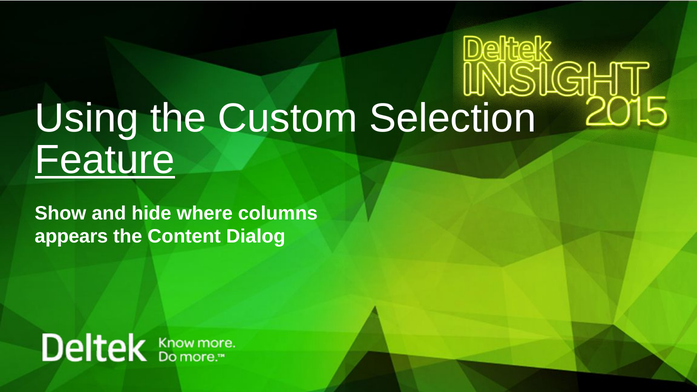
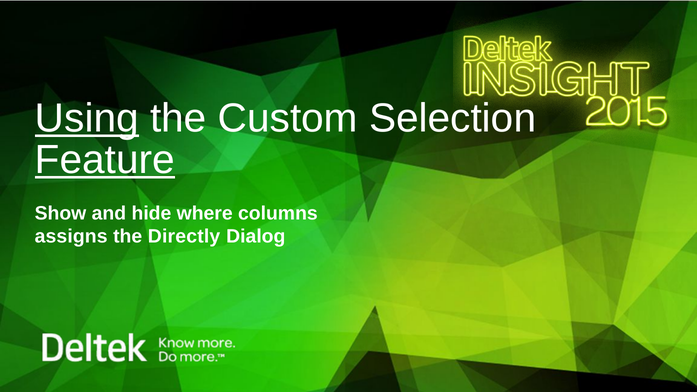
Using underline: none -> present
appears: appears -> assigns
Content: Content -> Directly
